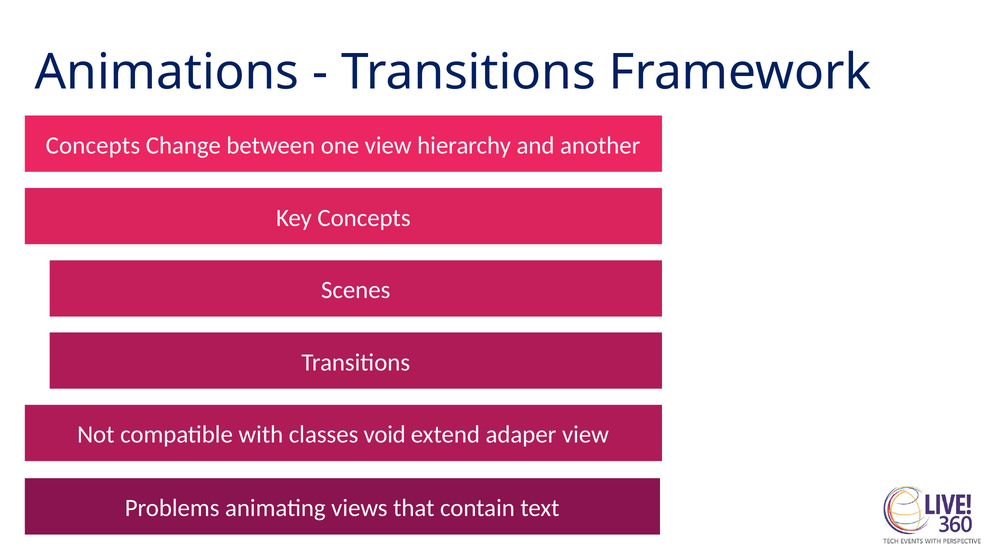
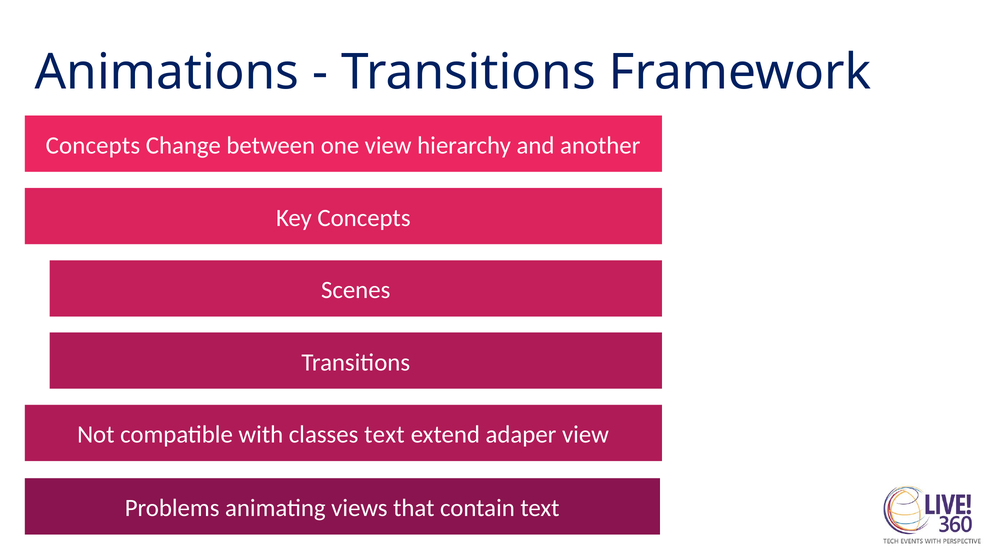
classes void: void -> text
